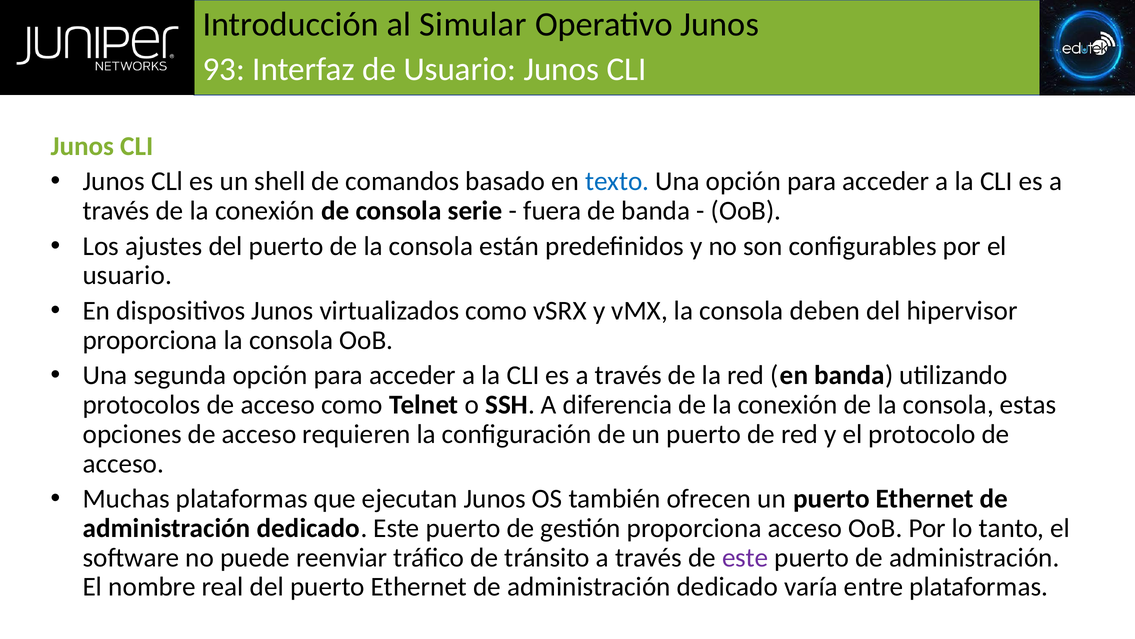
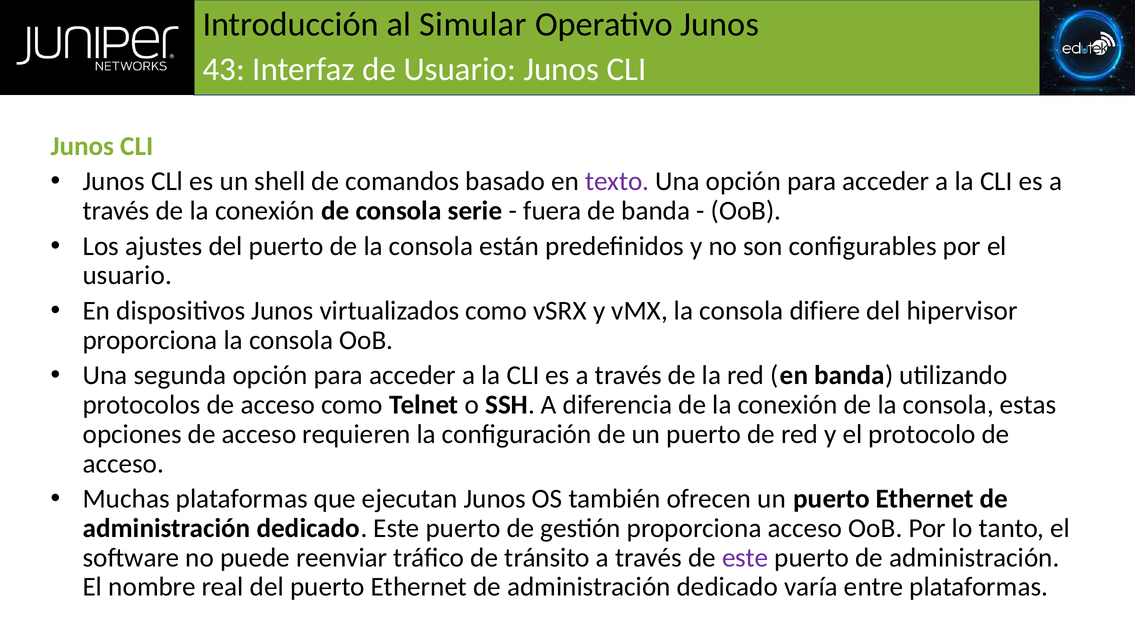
93: 93 -> 43
texto colour: blue -> purple
deben: deben -> difiere
